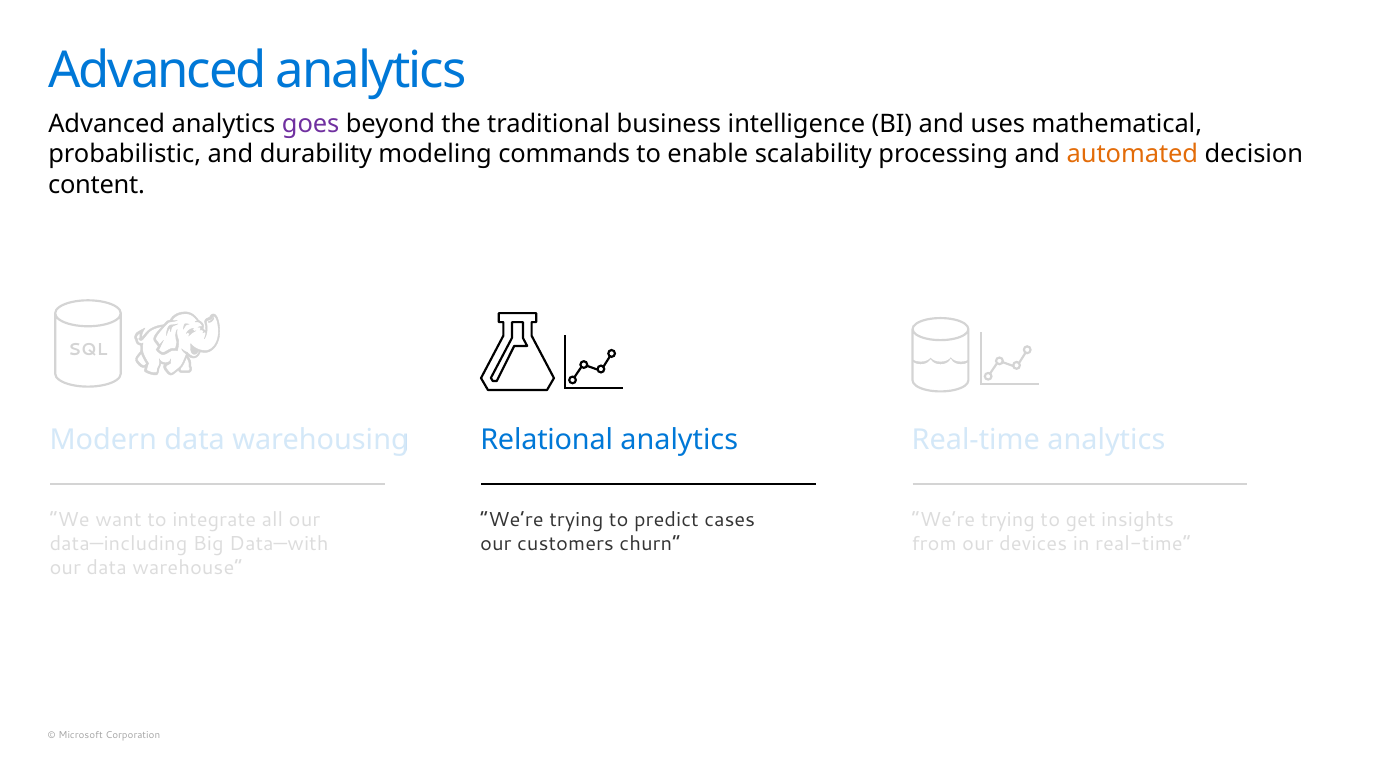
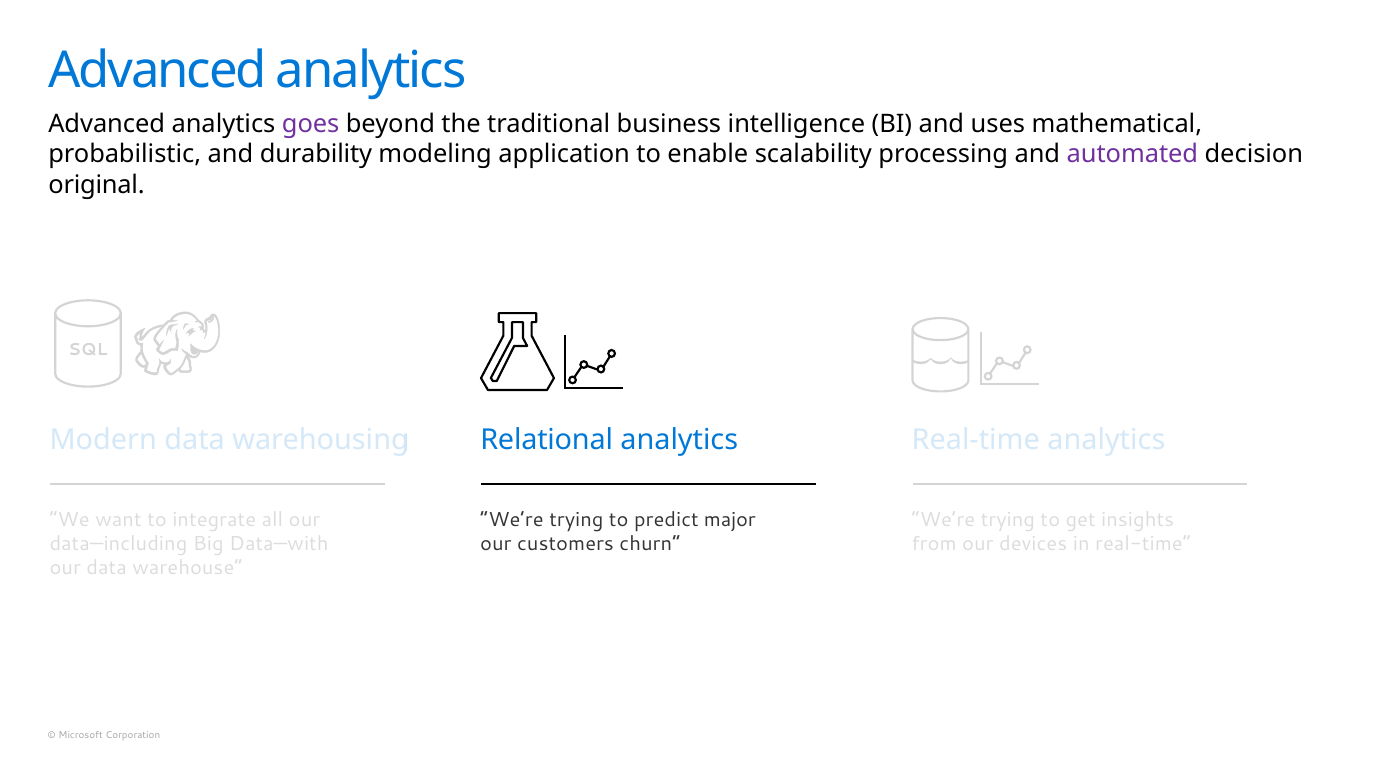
commands: commands -> application
automated colour: orange -> purple
content: content -> original
cases: cases -> major
